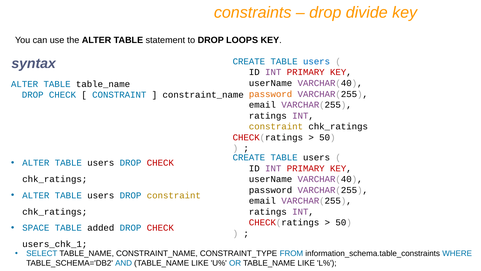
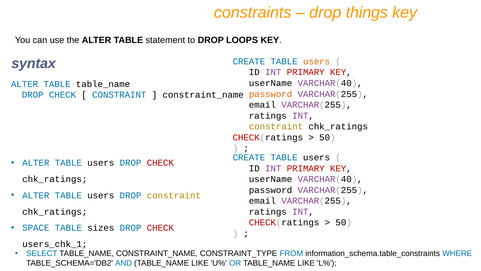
divide: divide -> things
users at (317, 61) colour: blue -> orange
added: added -> sizes
